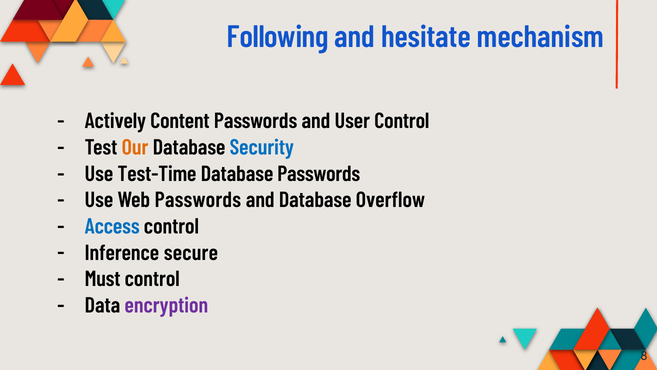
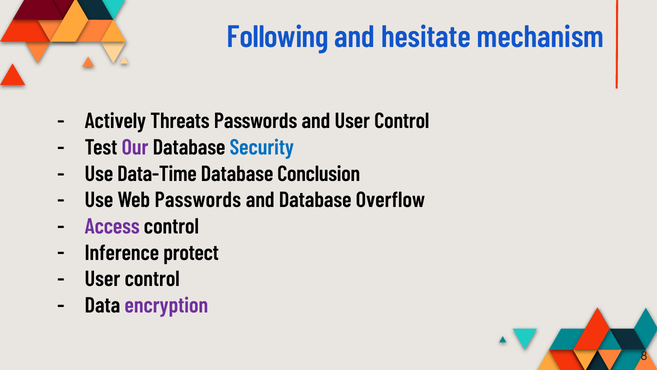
Content: Content -> Threats
Our colour: orange -> purple
Test-Time: Test-Time -> Data-Time
Database Passwords: Passwords -> Conclusion
Access colour: blue -> purple
secure: secure -> protect
Must at (103, 279): Must -> User
